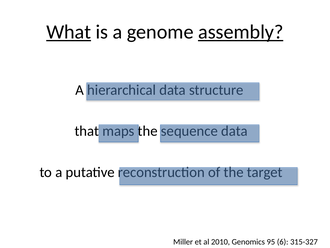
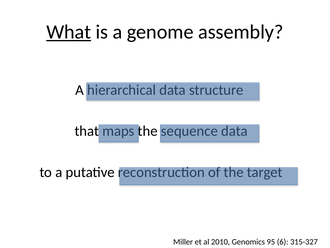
assembly underline: present -> none
